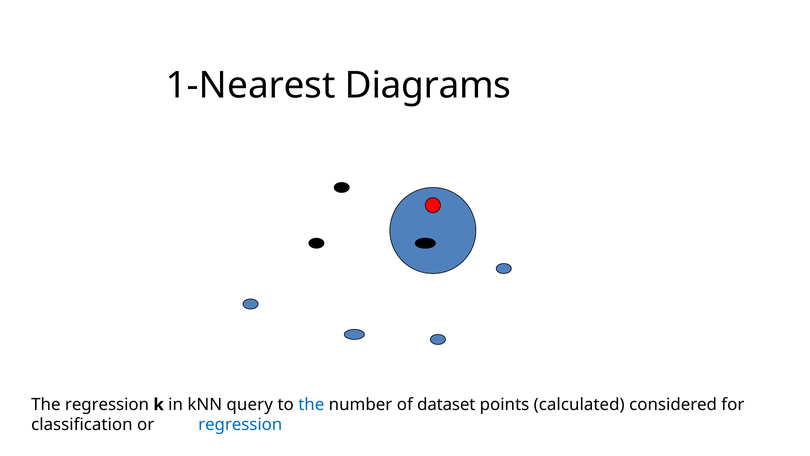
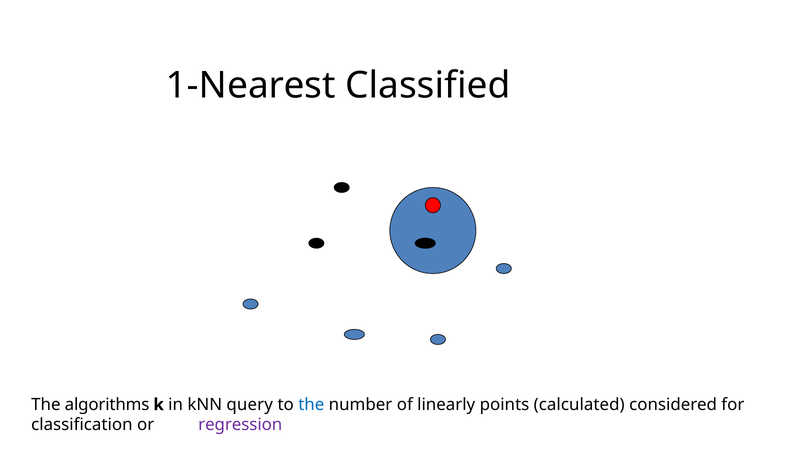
Diagrams: Diagrams -> Classified
The regression: regression -> algorithms
dataset: dataset -> linearly
regression at (240, 425) colour: blue -> purple
